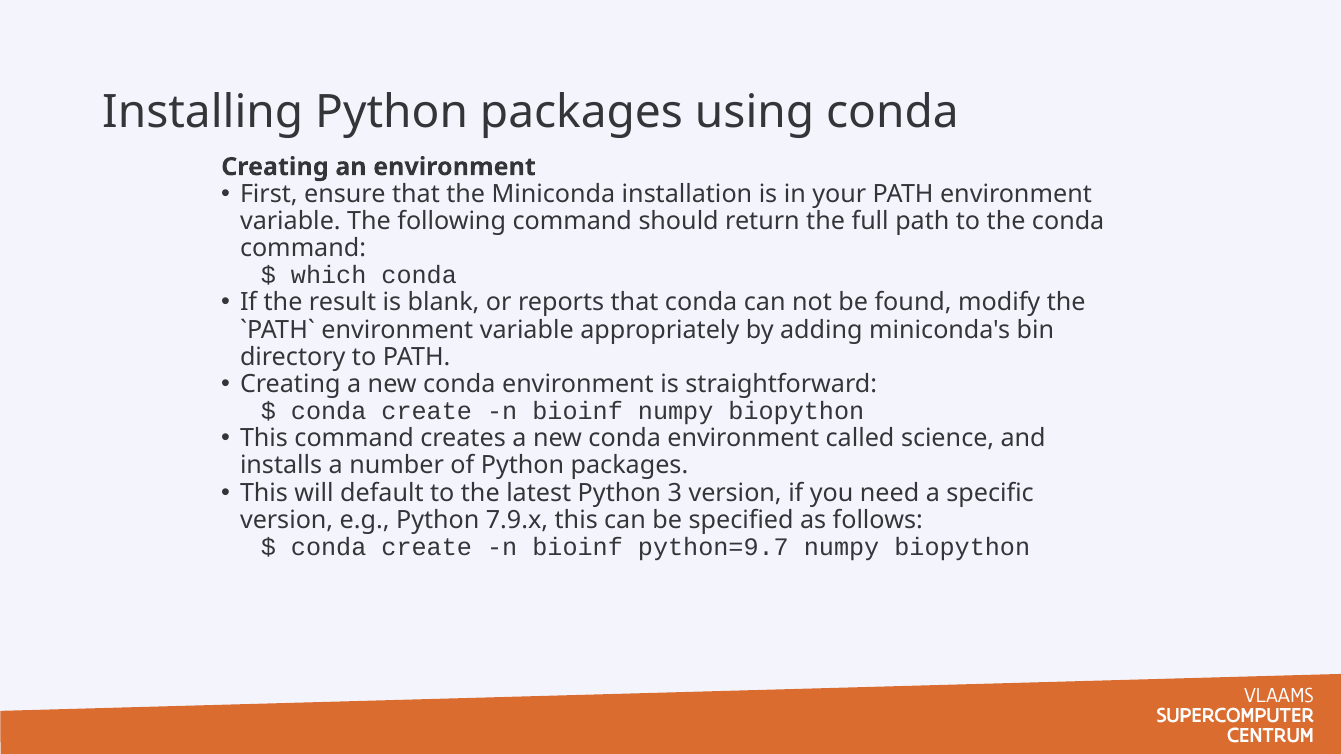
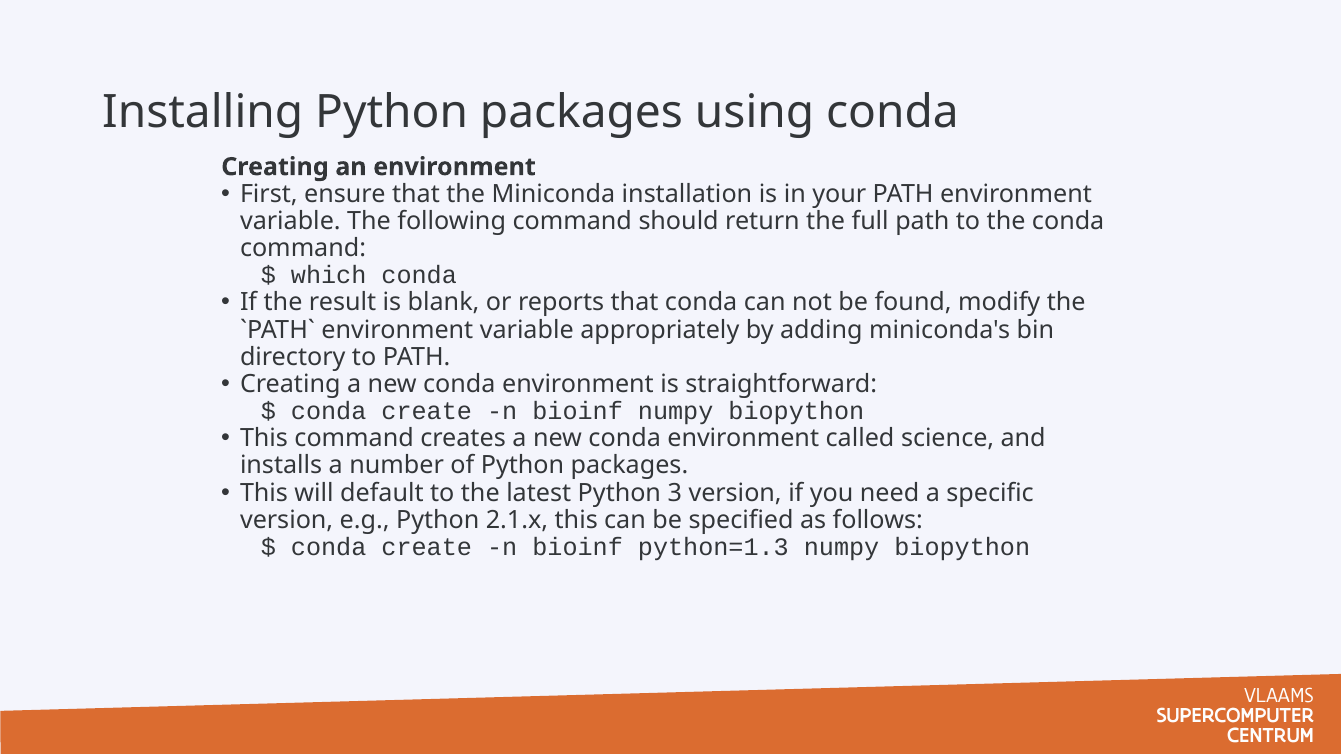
7.9.x: 7.9.x -> 2.1.x
python=9.7: python=9.7 -> python=1.3
